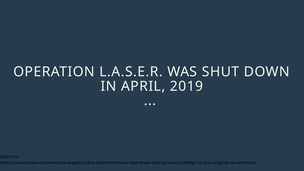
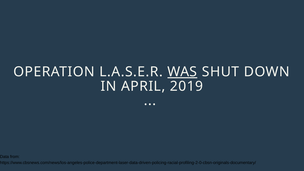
WAS underline: none -> present
